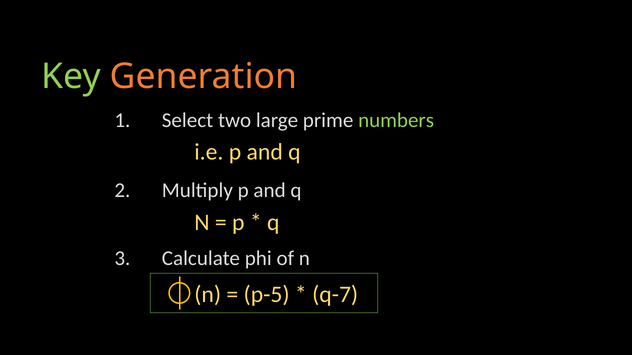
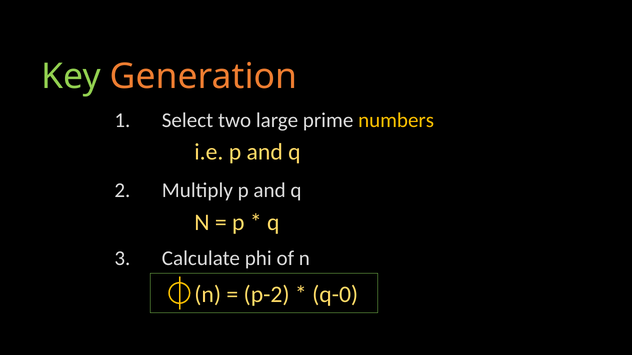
numbers colour: light green -> yellow
p-5: p-5 -> p-2
q-7: q-7 -> q-0
